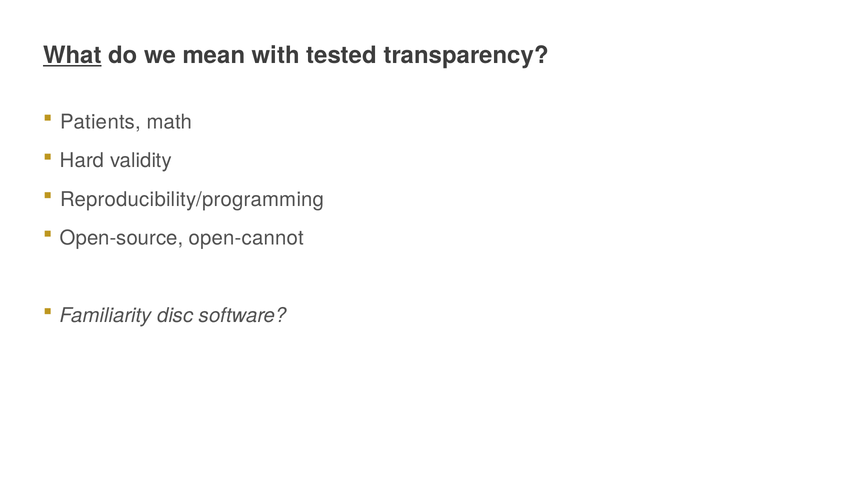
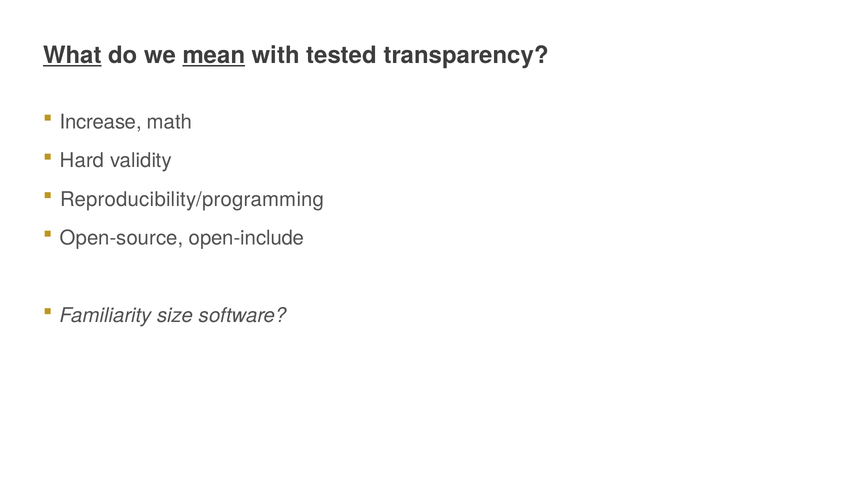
mean underline: none -> present
Patients: Patients -> Increase
open-cannot: open-cannot -> open-include
disc: disc -> size
